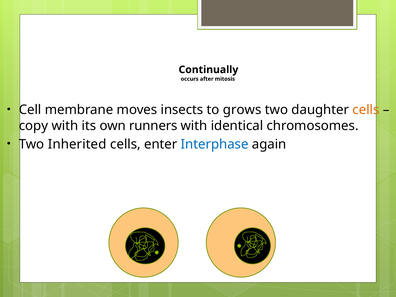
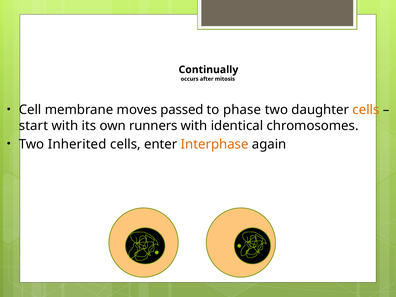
insects: insects -> passed
grows: grows -> phase
copy: copy -> start
Interphase colour: blue -> orange
